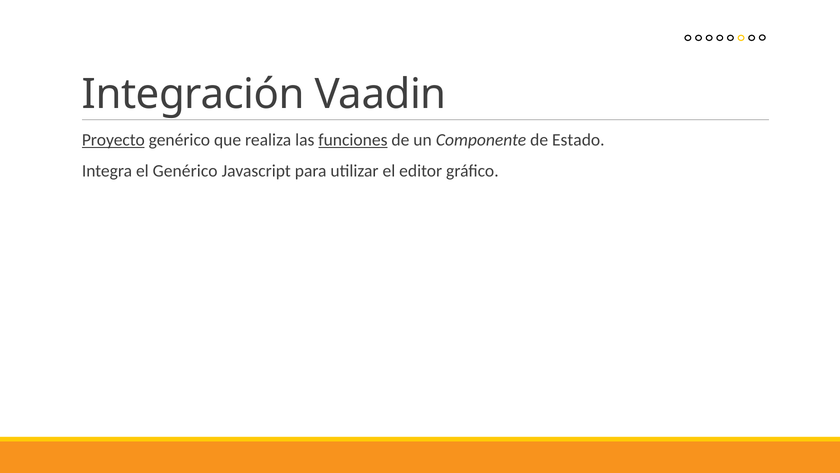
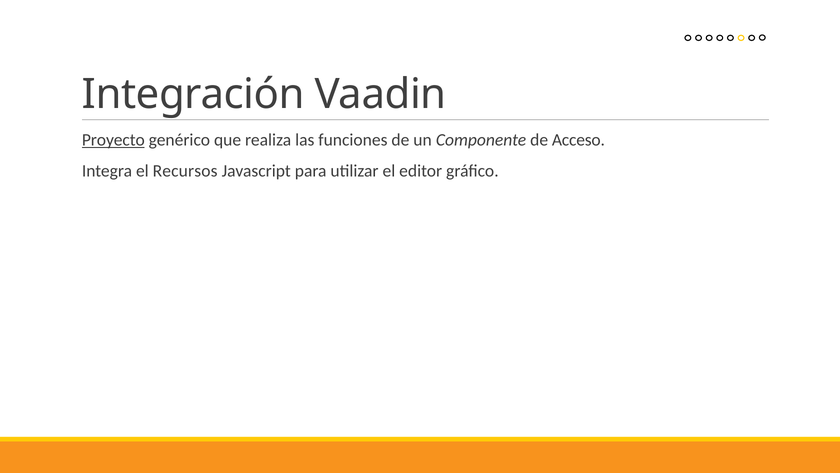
funciones underline: present -> none
Estado: Estado -> Acceso
el Genérico: Genérico -> Recursos
